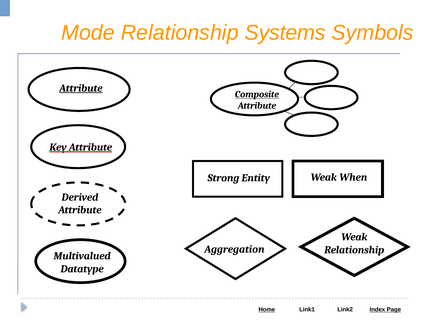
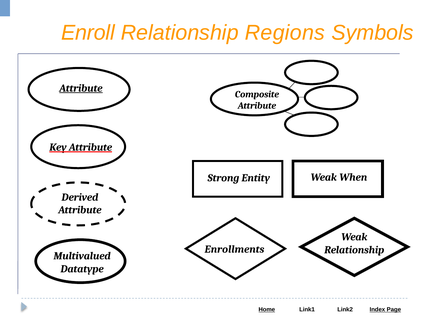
Mode: Mode -> Enroll
Systems: Systems -> Regions
Composite underline: present -> none
Aggregation: Aggregation -> Enrollments
